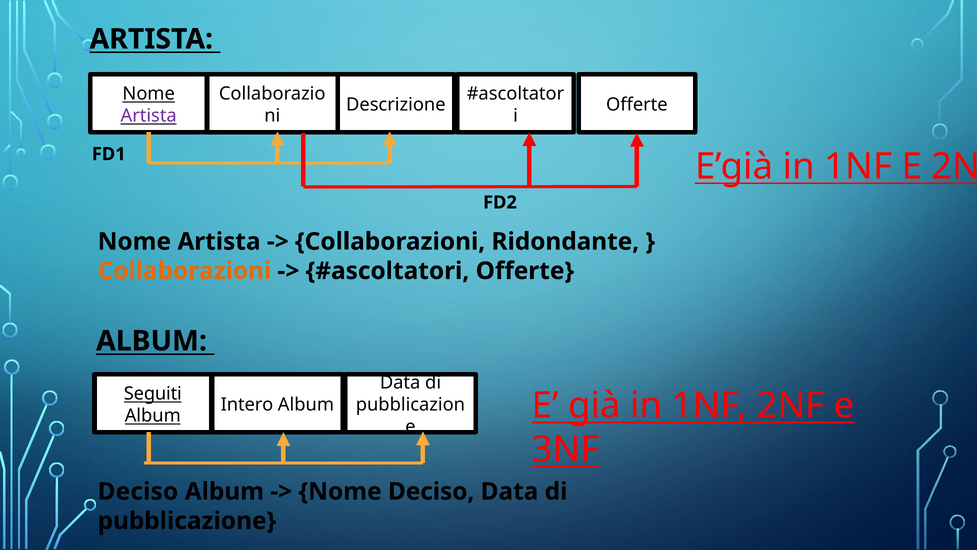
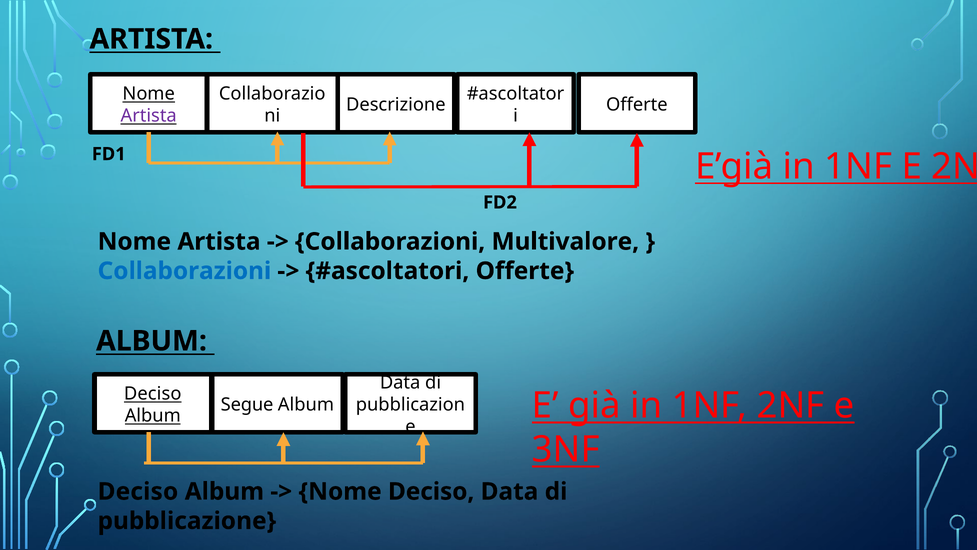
Ridondante: Ridondante -> Multivalore
Collaborazioni at (184, 271) colour: orange -> blue
Seguiti at (153, 393): Seguiti -> Deciso
Intero: Intero -> Segue
